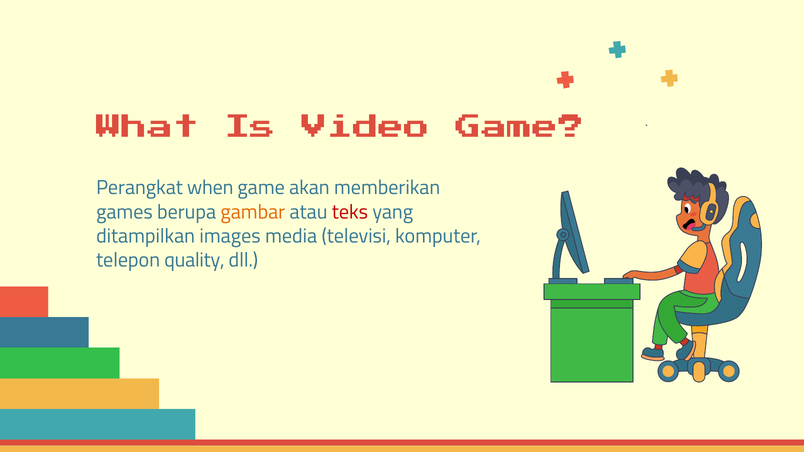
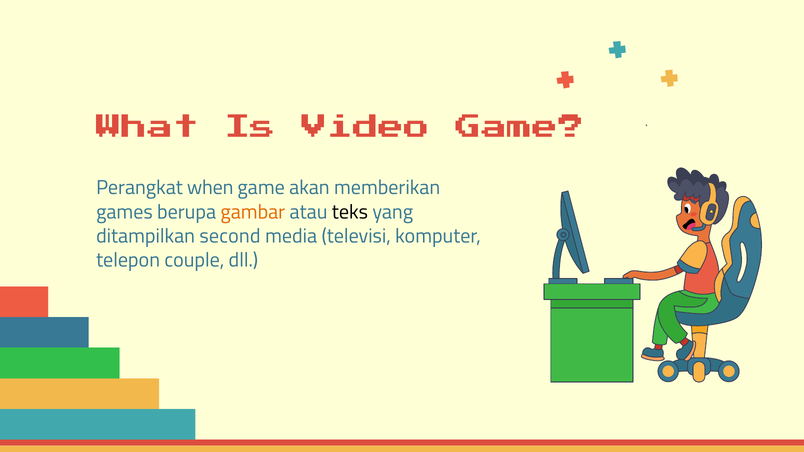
teks colour: red -> black
images: images -> second
quality: quality -> couple
